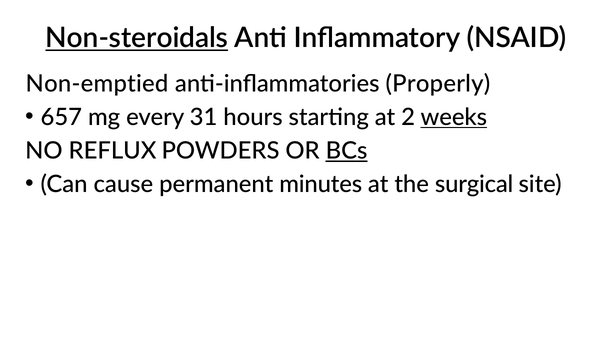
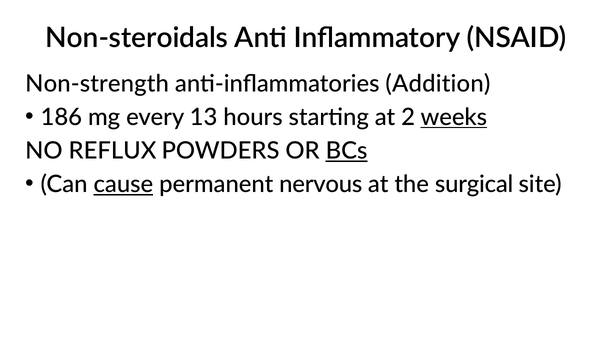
Non-steroidals underline: present -> none
Non-emptied: Non-emptied -> Non-strength
Properly: Properly -> Addition
657: 657 -> 186
31: 31 -> 13
cause underline: none -> present
minutes: minutes -> nervous
